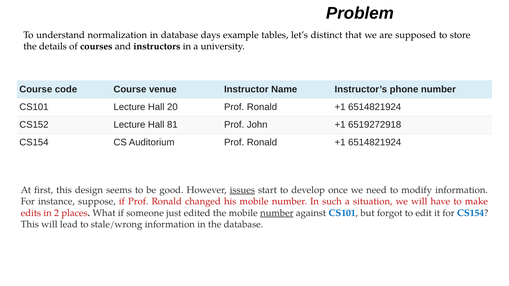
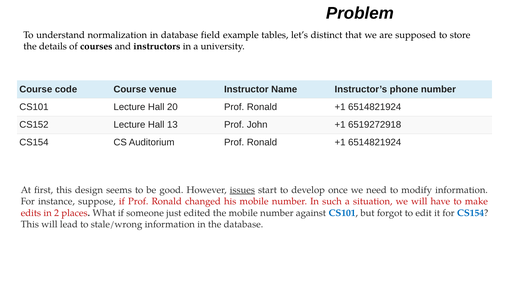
days: days -> field
81: 81 -> 13
number at (277, 213) underline: present -> none
